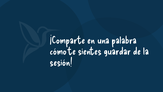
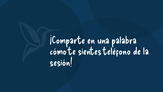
guardar: guardar -> teléfono
